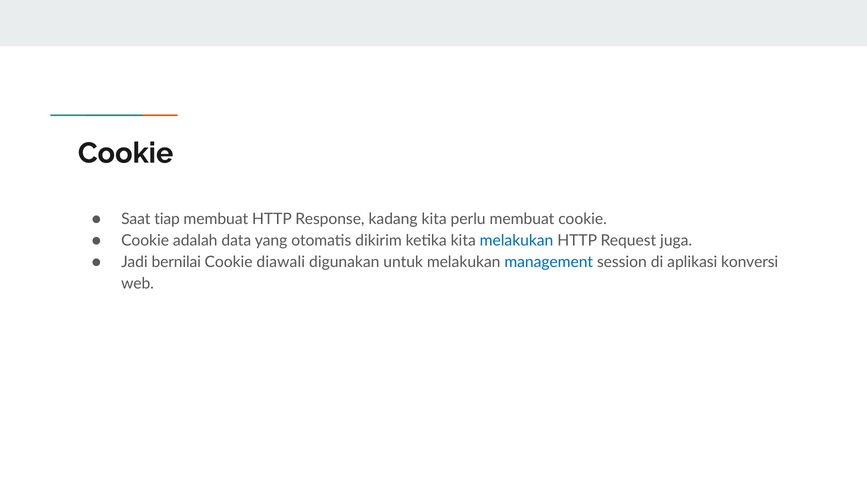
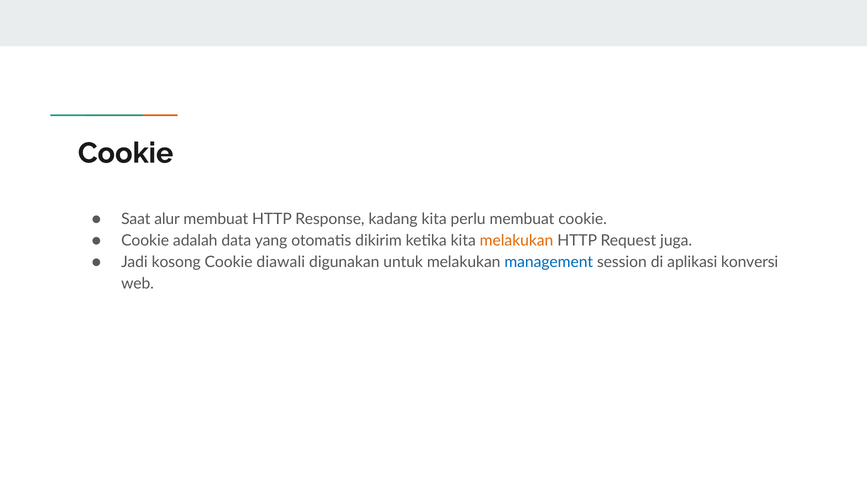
tiap: tiap -> alur
melakukan at (517, 241) colour: blue -> orange
bernilai: bernilai -> kosong
